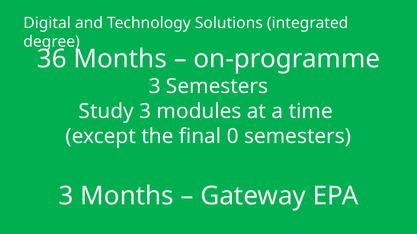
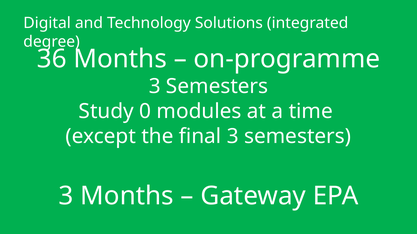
Study 3: 3 -> 0
final 0: 0 -> 3
